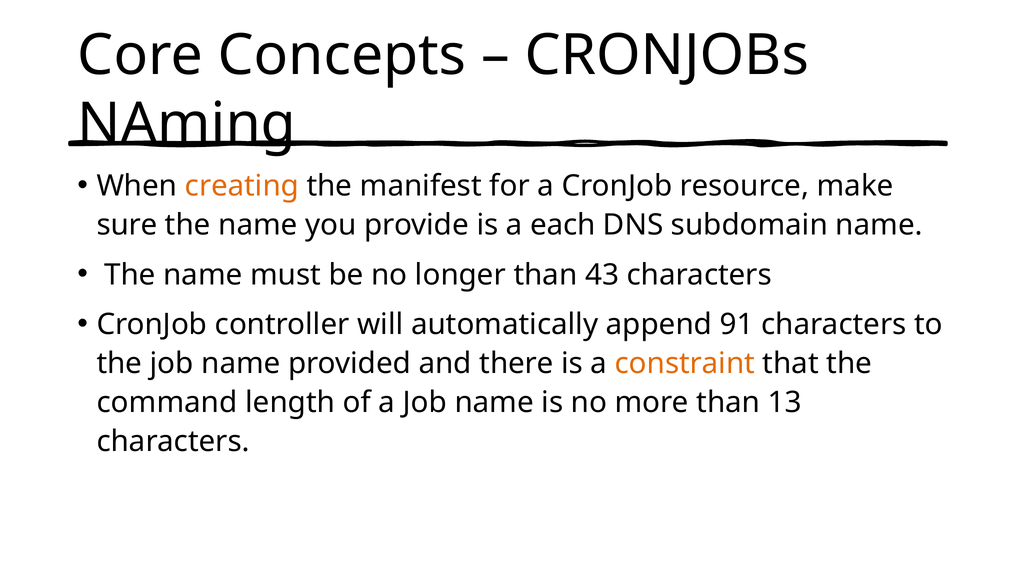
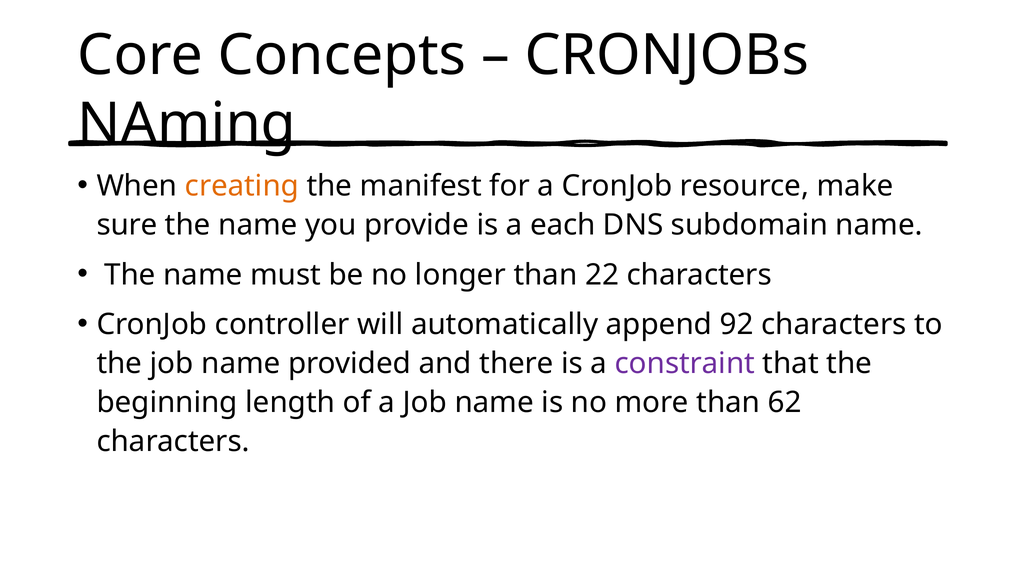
43: 43 -> 22
91: 91 -> 92
constraint colour: orange -> purple
command: command -> beginning
13: 13 -> 62
